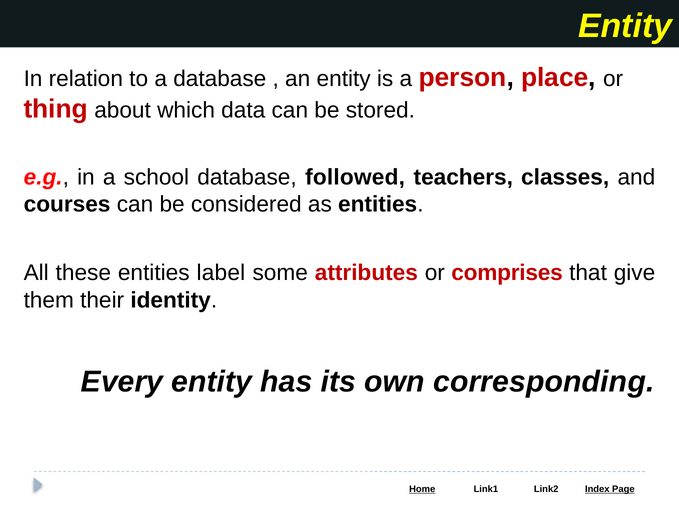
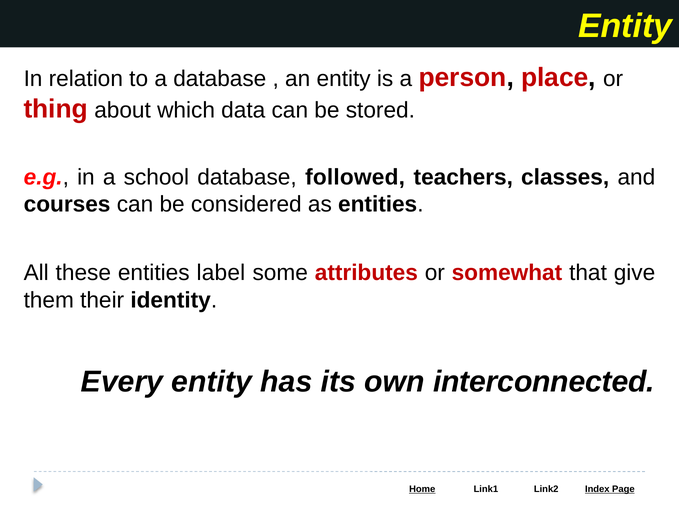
comprises: comprises -> somewhat
corresponding: corresponding -> interconnected
